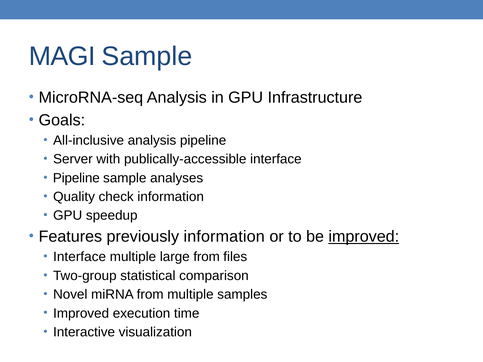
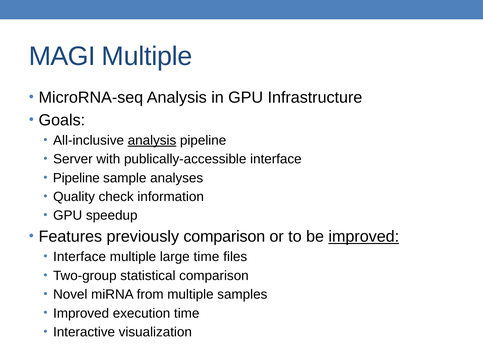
MAGI Sample: Sample -> Multiple
analysis at (152, 140) underline: none -> present
previously information: information -> comparison
large from: from -> time
